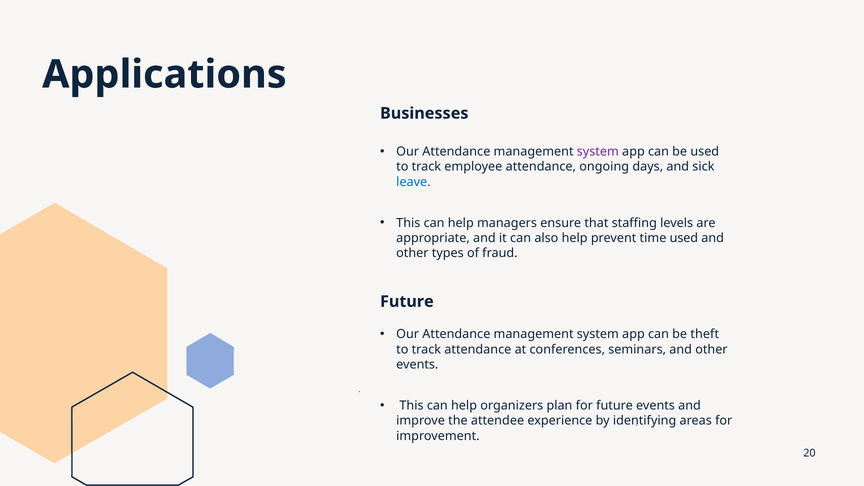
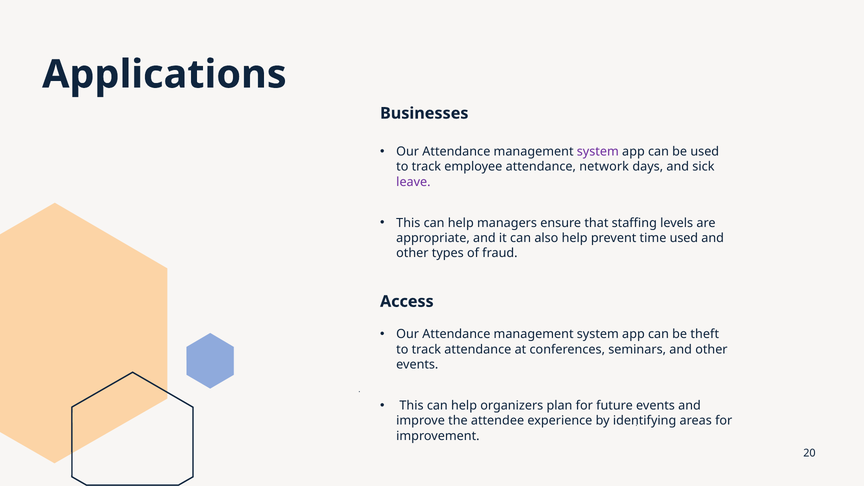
ongoing: ongoing -> network
leave colour: blue -> purple
Future at (407, 302): Future -> Access
